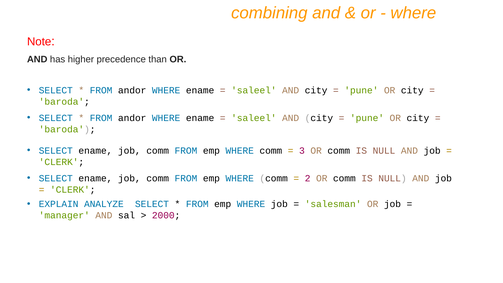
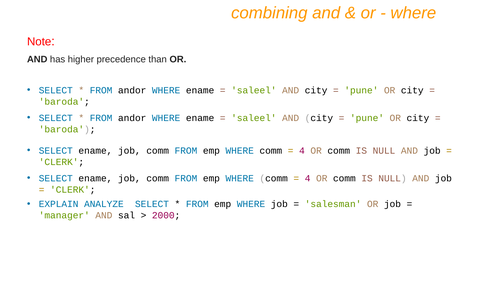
3 at (302, 151): 3 -> 4
2 at (308, 178): 2 -> 4
